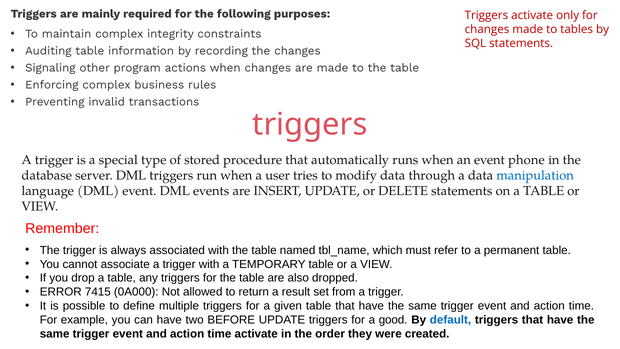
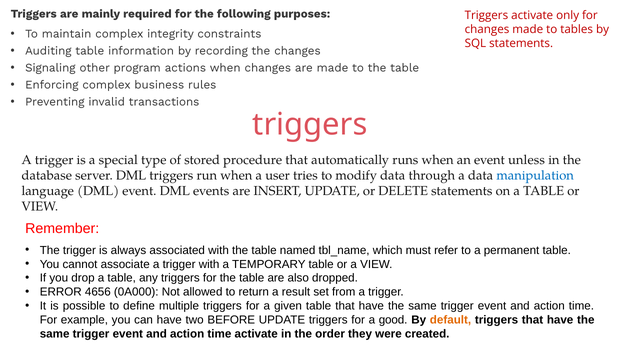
phone: phone -> unless
7415: 7415 -> 4656
default colour: blue -> orange
